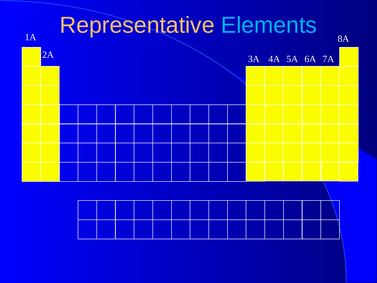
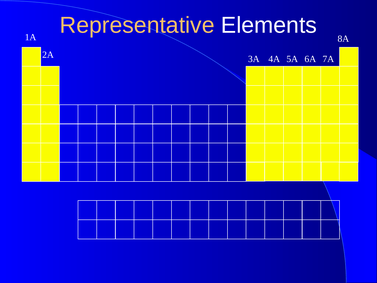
Elements colour: light blue -> white
